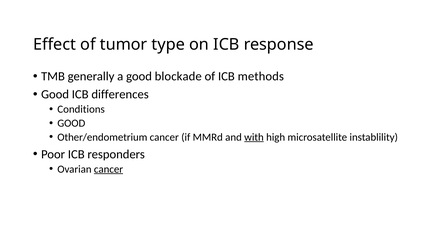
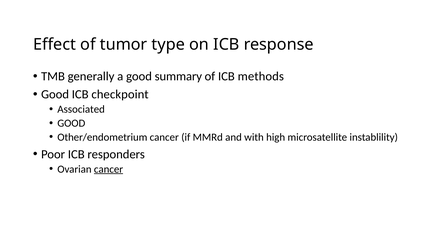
blockade: blockade -> summary
differences: differences -> checkpoint
Conditions: Conditions -> Associated
with underline: present -> none
